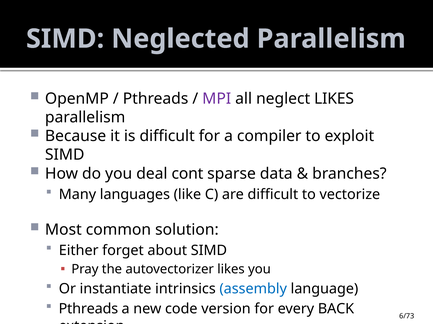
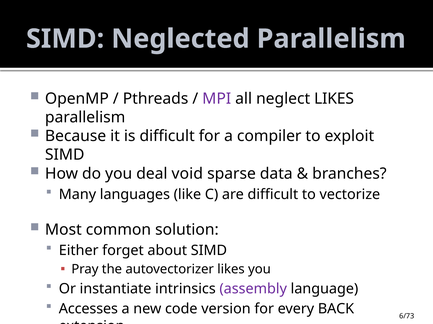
cont: cont -> void
assembly colour: blue -> purple
Pthreads at (88, 309): Pthreads -> Accesses
